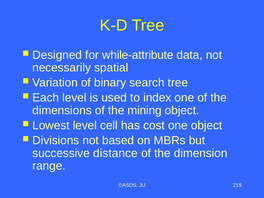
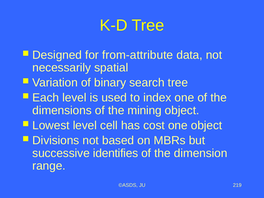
while-attribute: while-attribute -> from-attribute
distance: distance -> identifies
